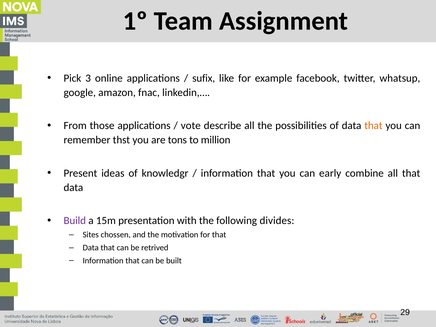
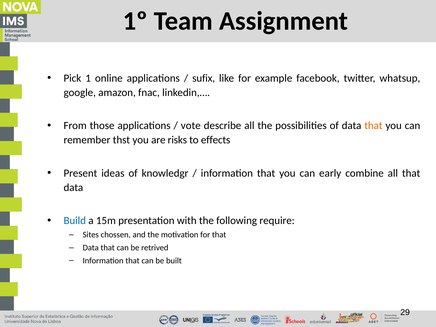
3: 3 -> 1
tons: tons -> risks
million: million -> effects
Build colour: purple -> blue
divides: divides -> require
